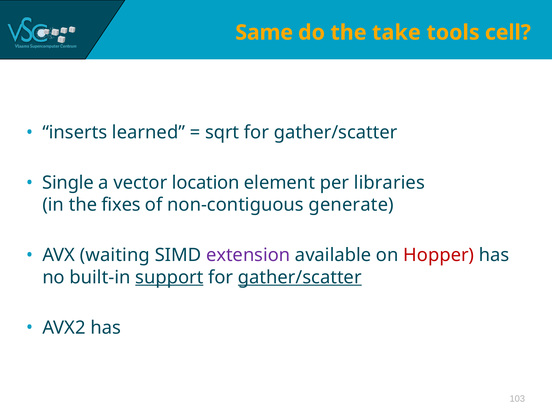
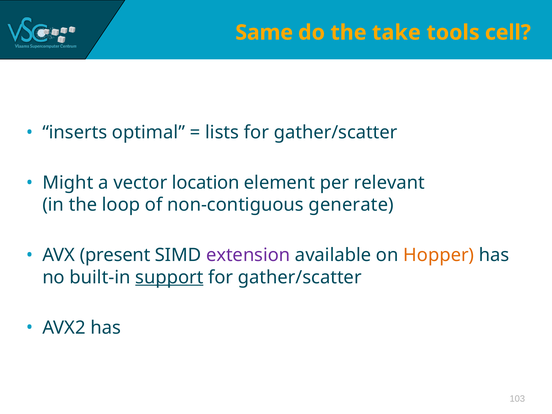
learned: learned -> optimal
sqrt: sqrt -> lists
Single: Single -> Might
libraries: libraries -> relevant
fixes: fixes -> loop
waiting: waiting -> present
Hopper colour: red -> orange
gather/scatter at (300, 277) underline: present -> none
